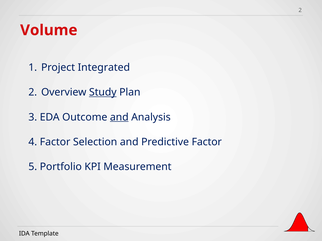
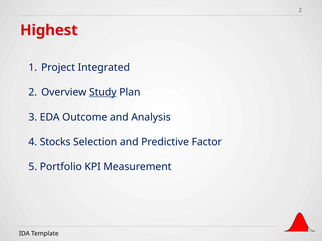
Volume: Volume -> Highest
and at (119, 117) underline: present -> none
4 Factor: Factor -> Stocks
